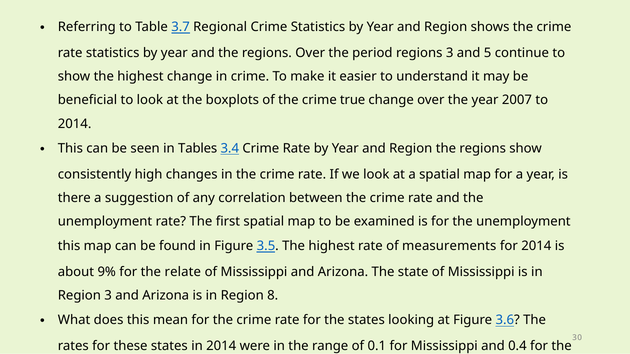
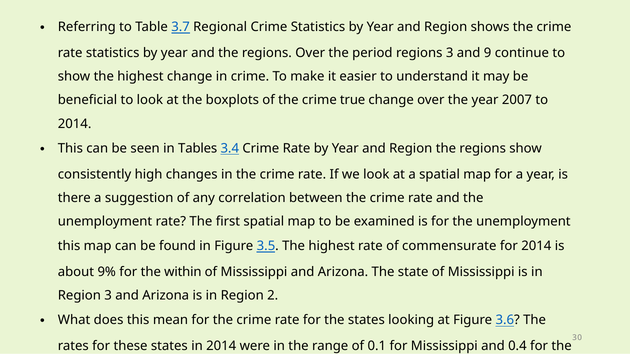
5: 5 -> 9
measurements: measurements -> commensurate
relate: relate -> within
8: 8 -> 2
